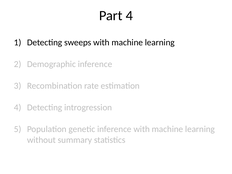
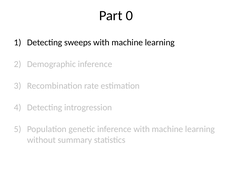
Part 4: 4 -> 0
